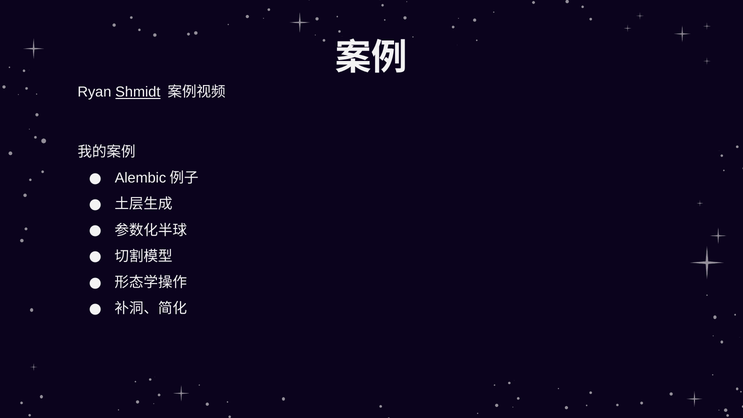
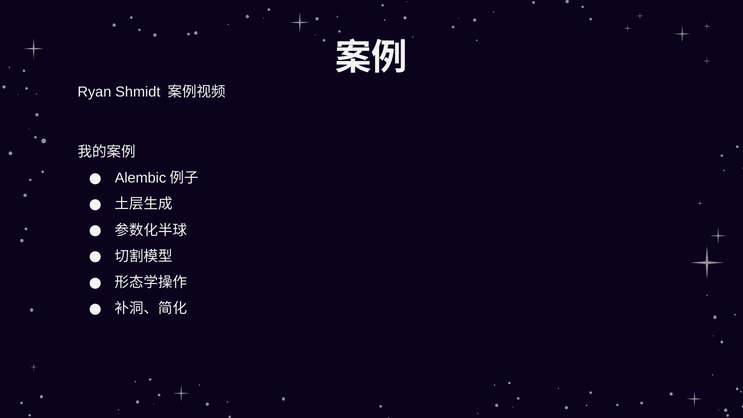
Shmidt underline: present -> none
